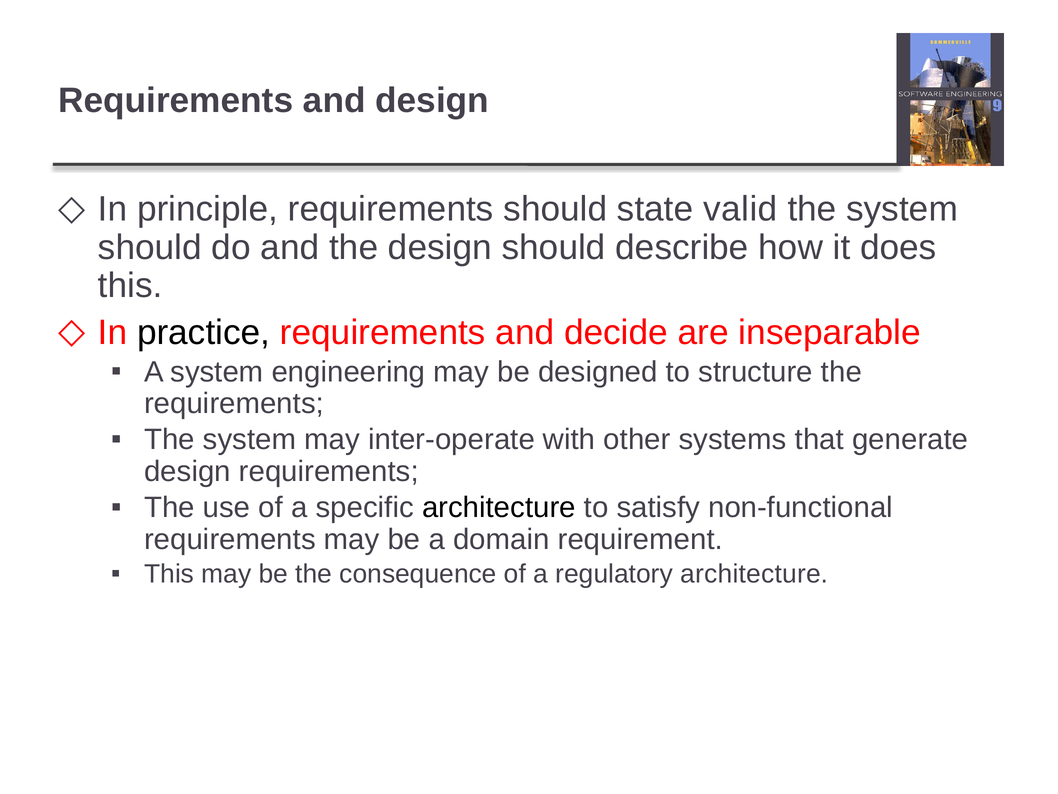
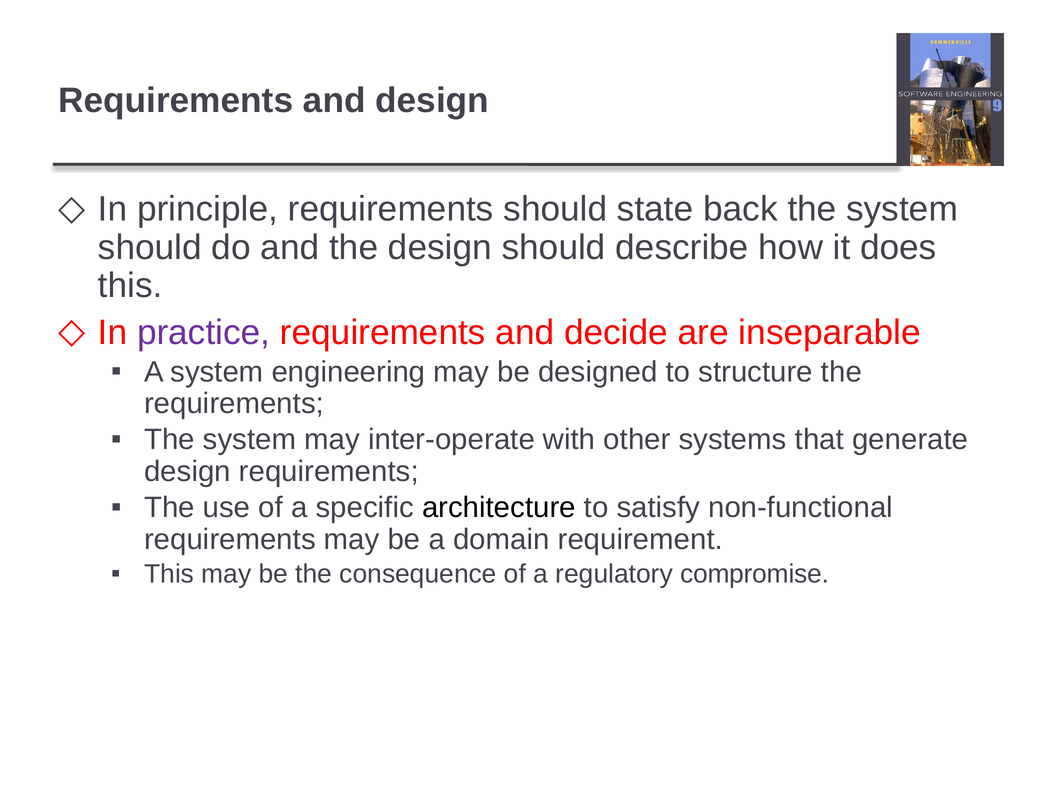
valid: valid -> back
practice colour: black -> purple
regulatory architecture: architecture -> compromise
